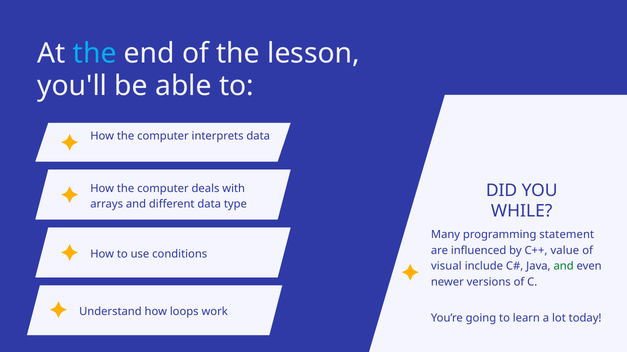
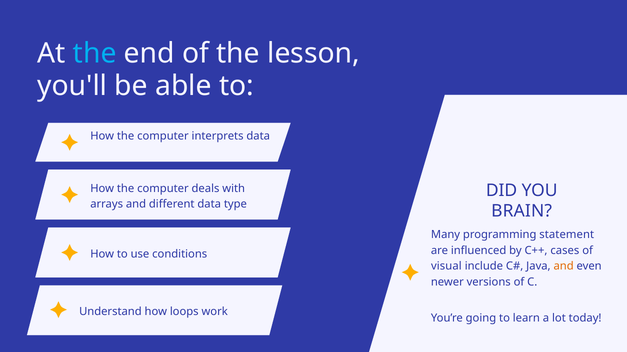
WHILE: WHILE -> BRAIN
value: value -> cases
and at (564, 267) colour: green -> orange
